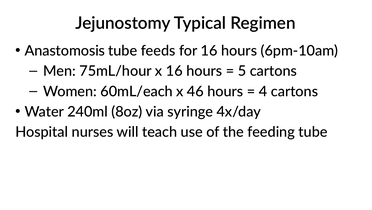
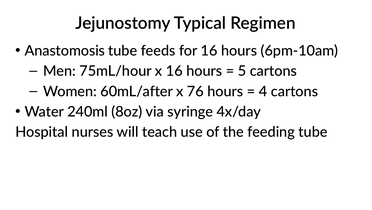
60mL/each: 60mL/each -> 60mL/after
46: 46 -> 76
